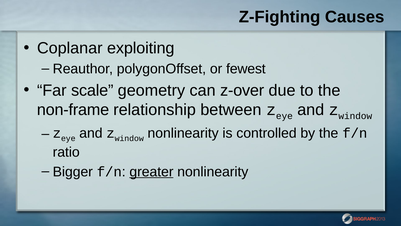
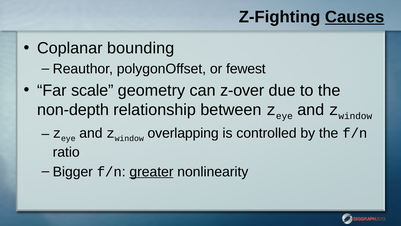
Causes underline: none -> present
exploiting: exploiting -> bounding
non-frame: non-frame -> non-depth
nonlinearity at (183, 133): nonlinearity -> overlapping
